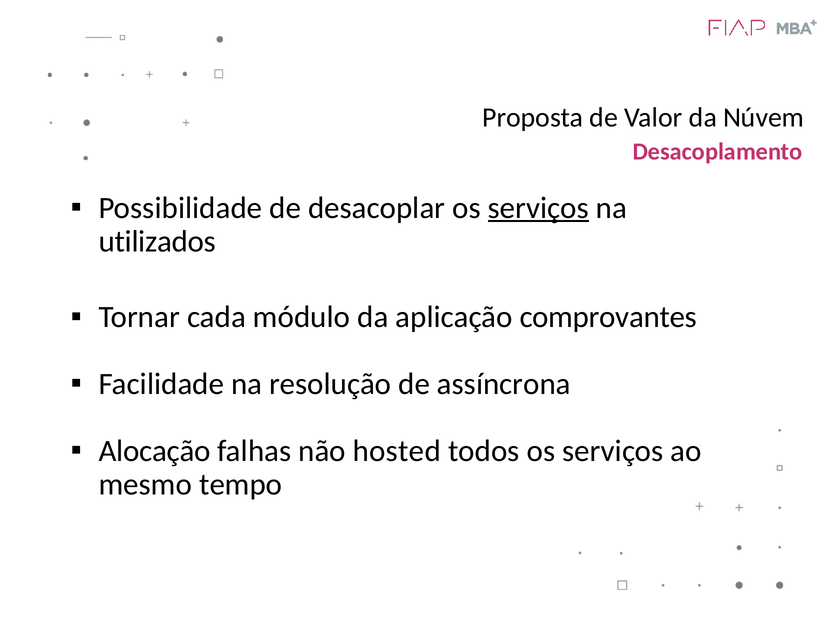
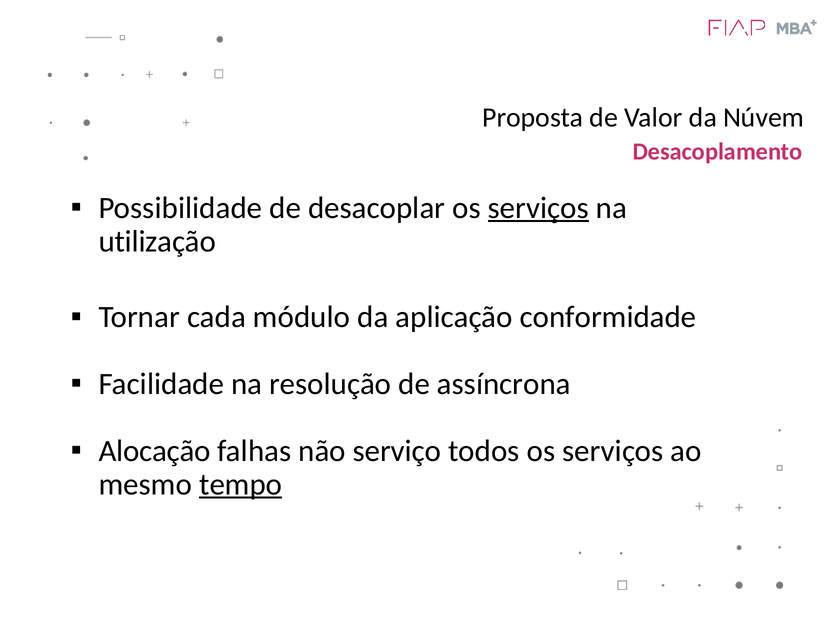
utilizados: utilizados -> utilização
comprovantes: comprovantes -> conformidade
hosted: hosted -> serviço
tempo underline: none -> present
